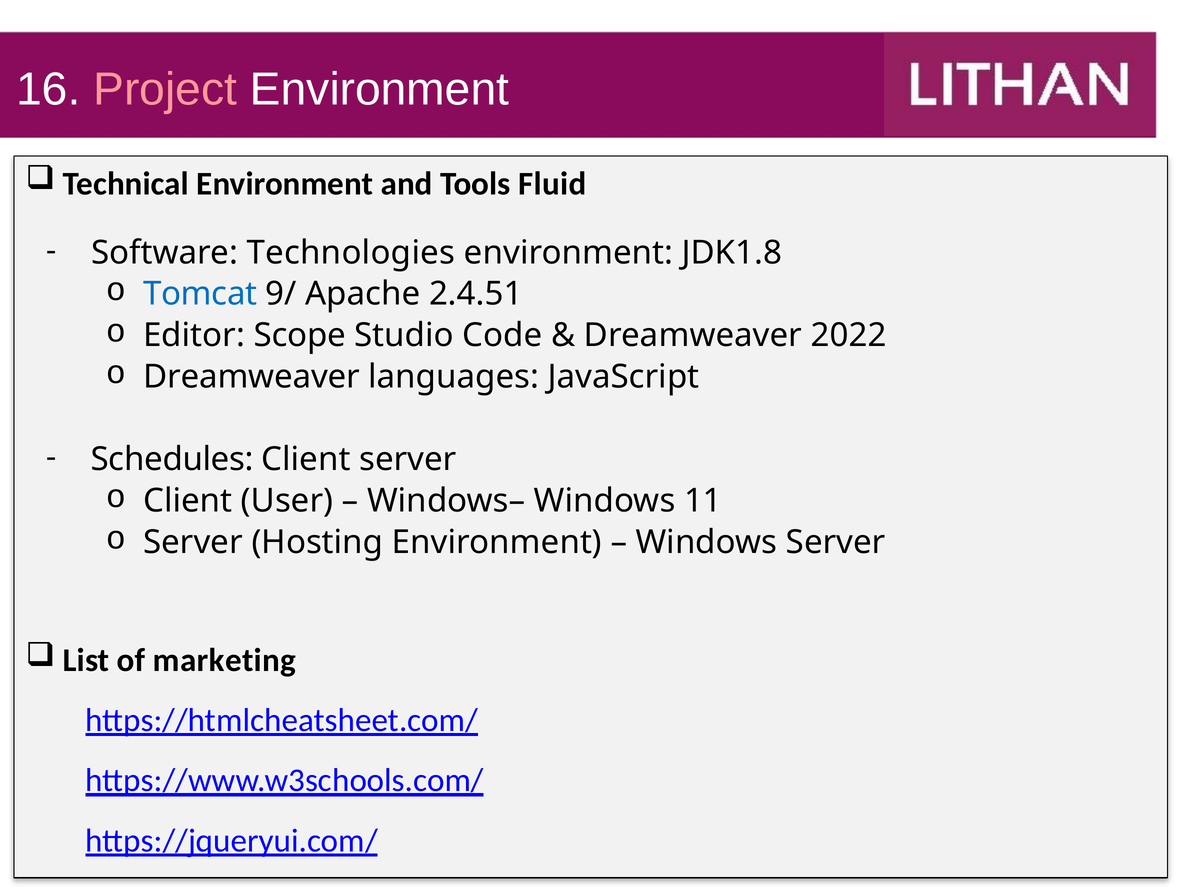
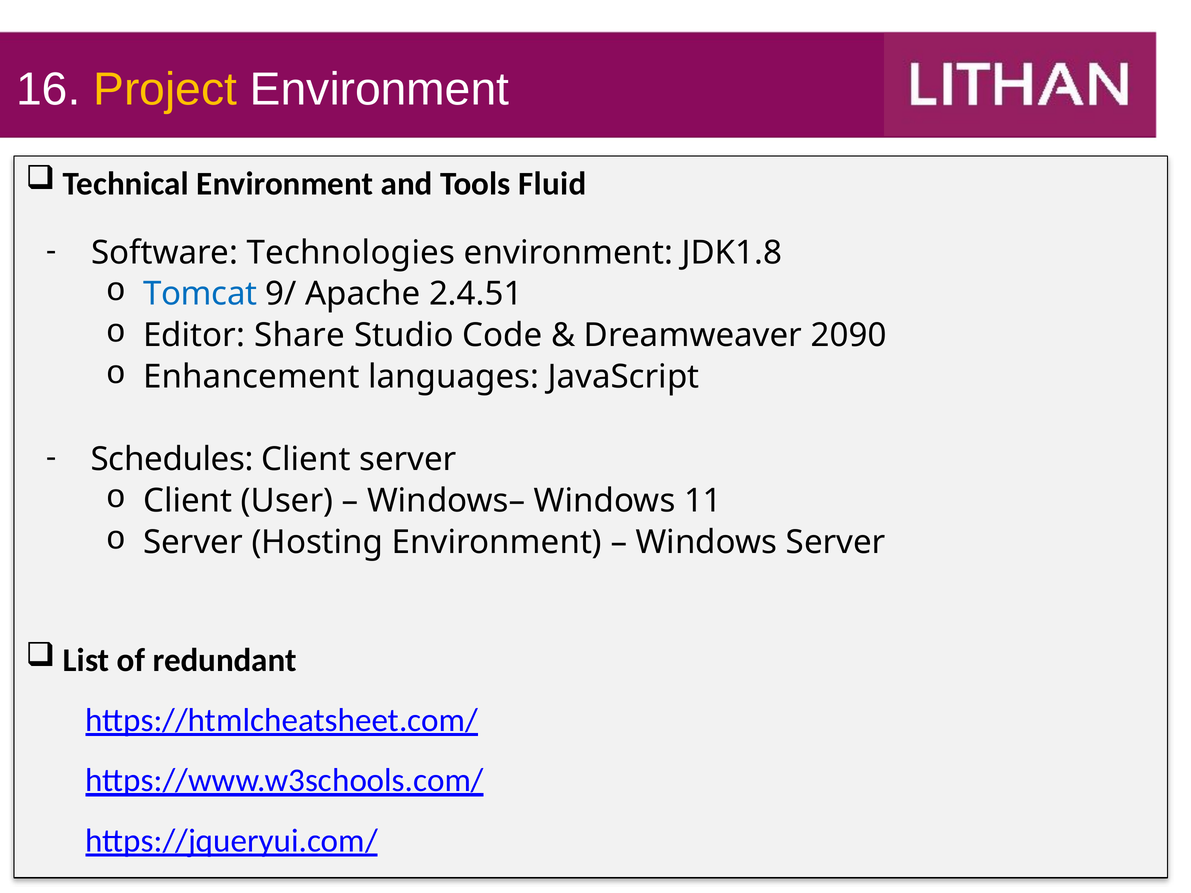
Project colour: pink -> yellow
Scope: Scope -> Share
2022: 2022 -> 2090
Dreamweaver at (252, 377): Dreamweaver -> Enhancement
marketing: marketing -> redundant
